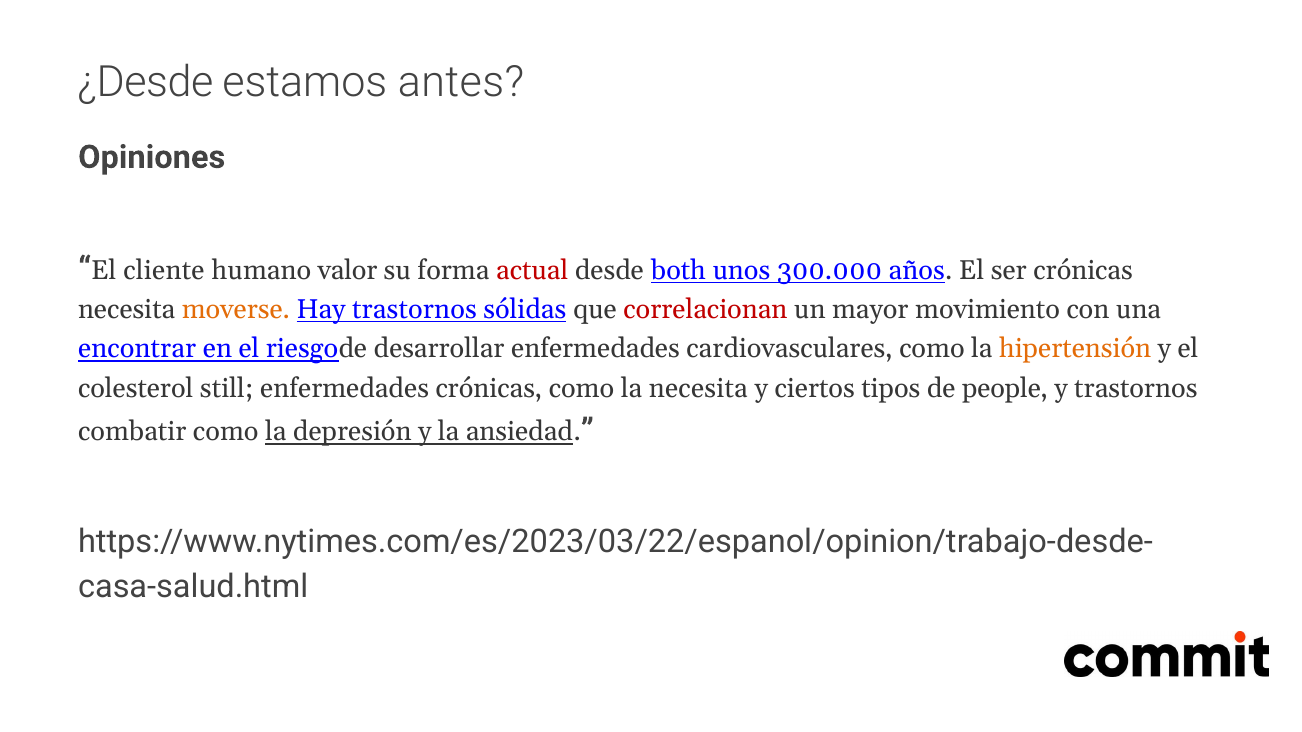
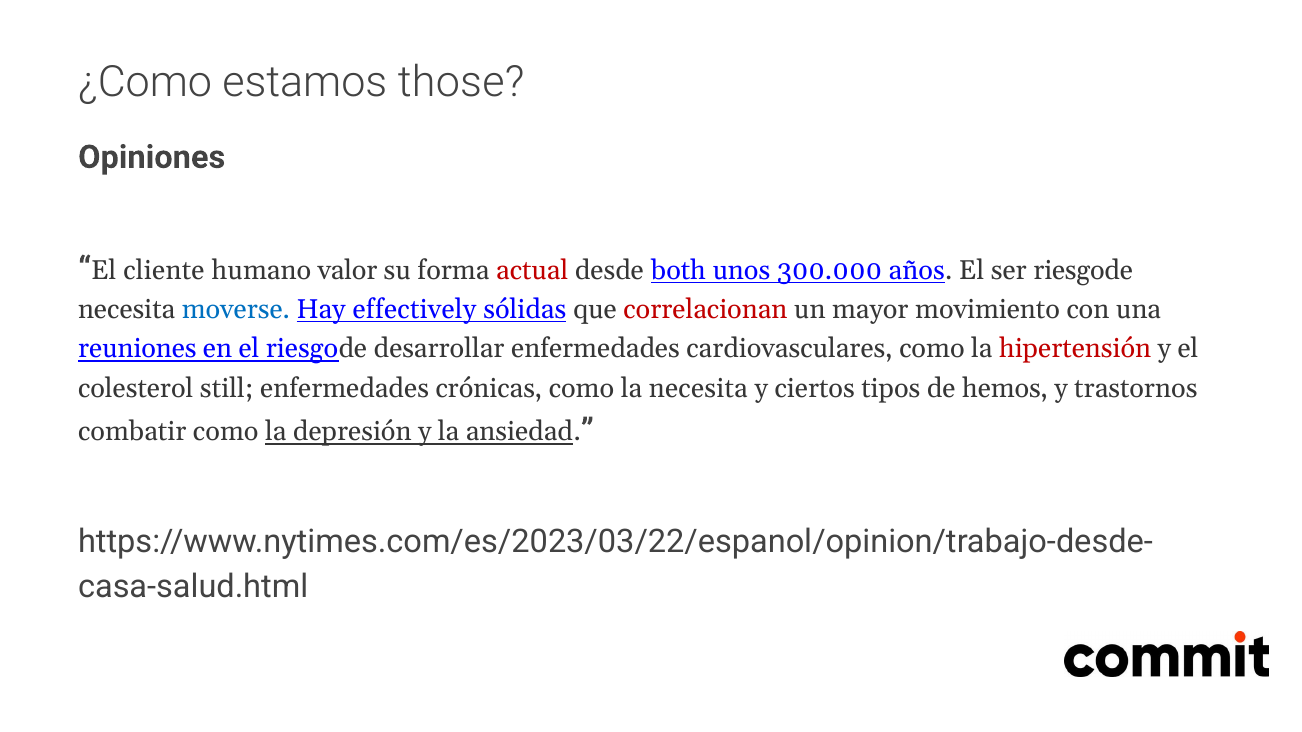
¿Desde: ¿Desde -> ¿Como
antes: antes -> those
ser crónicas: crónicas -> riesgode
moverse colour: orange -> blue
Hay trastornos: trastornos -> effectively
encontrar: encontrar -> reuniones
hipertensión colour: orange -> red
people: people -> hemos
